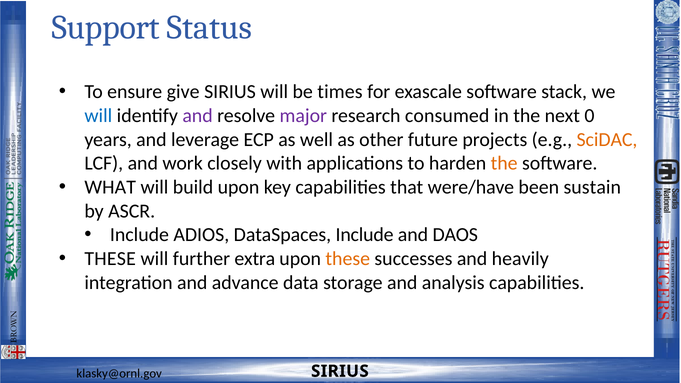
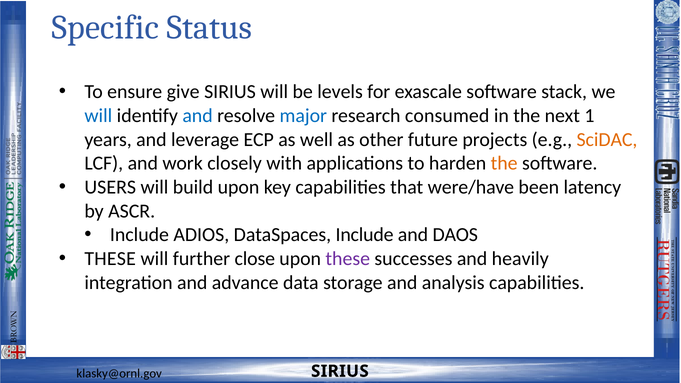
Support: Support -> Specific
times: times -> levels
and at (198, 116) colour: purple -> blue
major colour: purple -> blue
0: 0 -> 1
WHAT: WHAT -> USERS
sustain: sustain -> latency
extra: extra -> close
these at (348, 259) colour: orange -> purple
